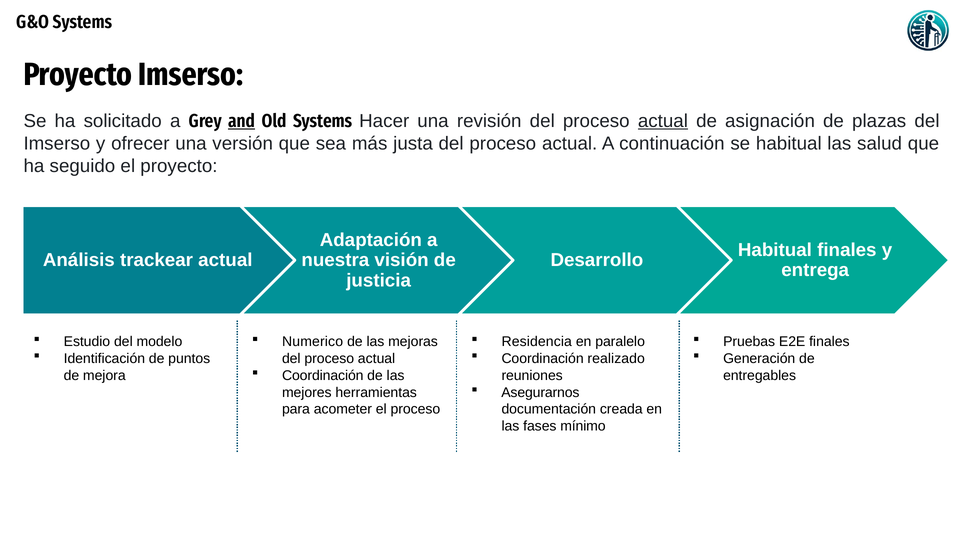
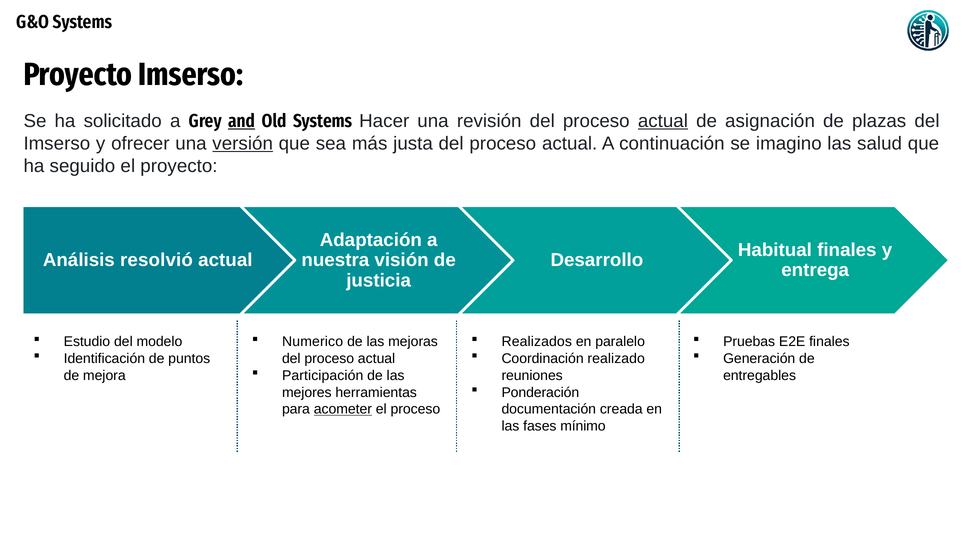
versión underline: none -> present
se habitual: habitual -> imagino
trackear: trackear -> resolvió
Residencia: Residencia -> Realizados
Coordinación at (323, 376): Coordinación -> Participación
Asegurarnos: Asegurarnos -> Ponderación
acometer underline: none -> present
